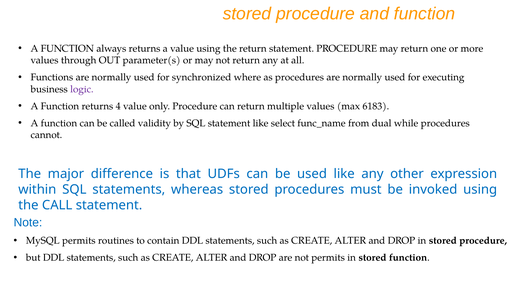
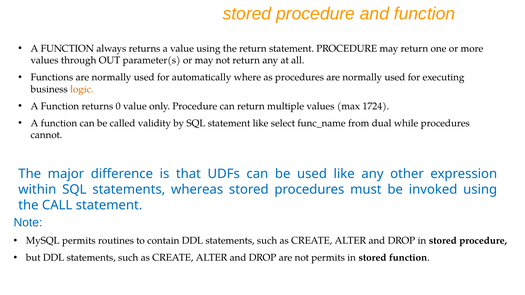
synchronized: synchronized -> automatically
logic colour: purple -> orange
4: 4 -> 0
6183: 6183 -> 1724
